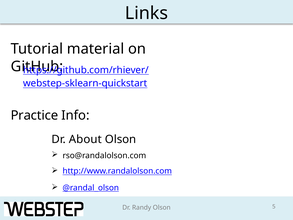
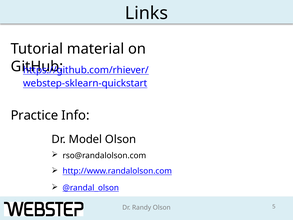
About: About -> Model
